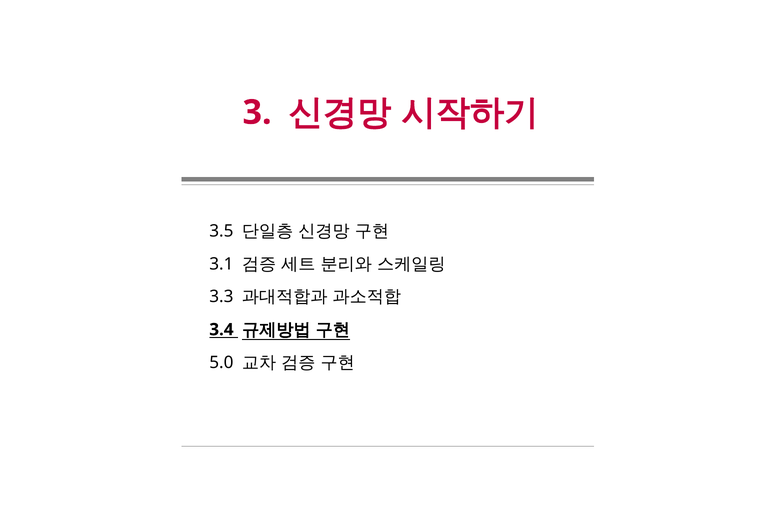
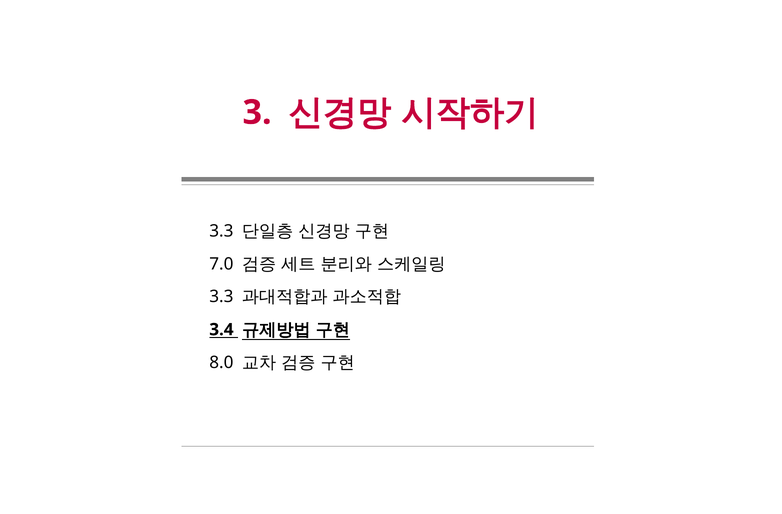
3.5 at (221, 231): 3.5 -> 3.3
3.1: 3.1 -> 7.0
5.0: 5.0 -> 8.0
